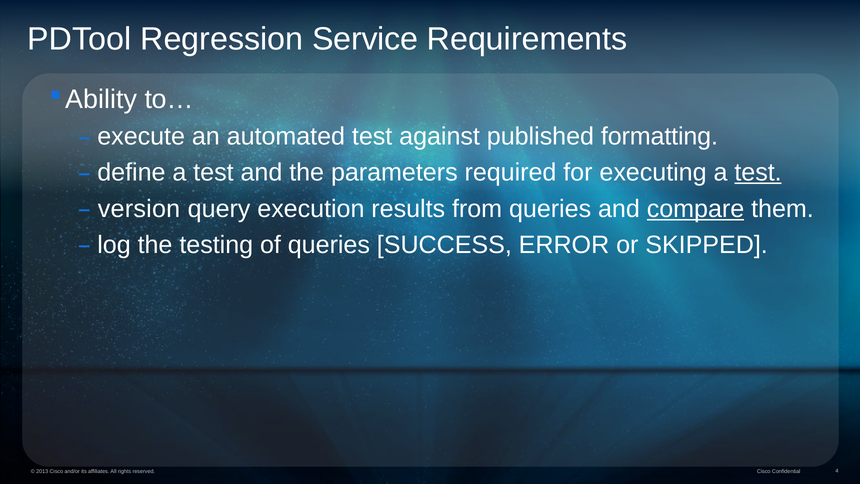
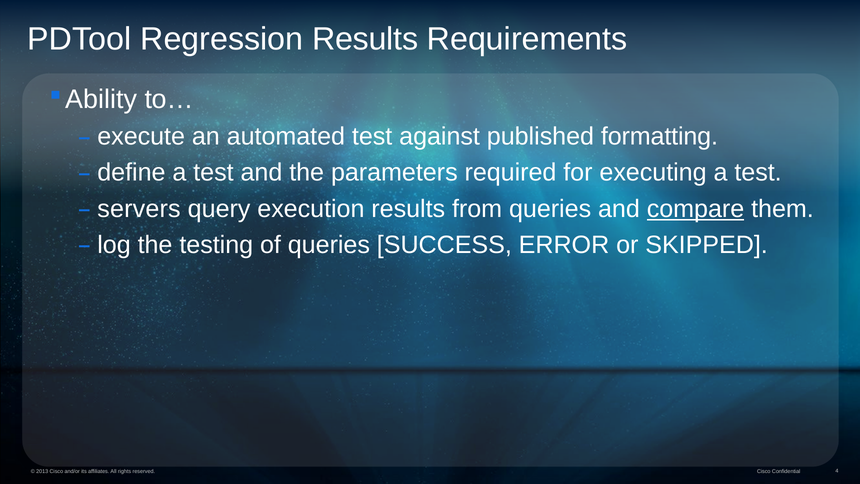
Regression Service: Service -> Results
test at (758, 173) underline: present -> none
version: version -> servers
